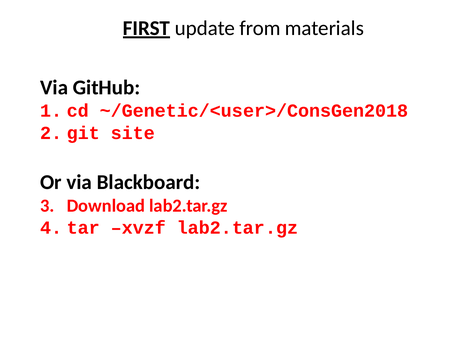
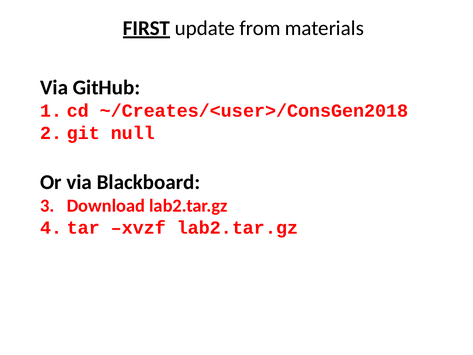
~/Genetic/<user>/ConsGen2018: ~/Genetic/<user>/ConsGen2018 -> ~/Creates/<user>/ConsGen2018
site: site -> null
